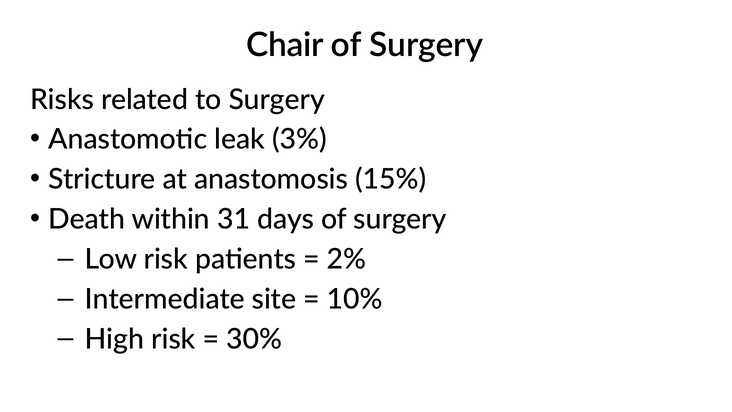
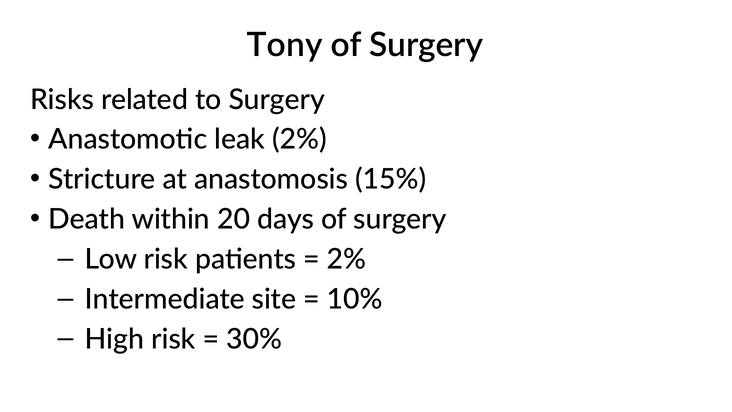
Chair: Chair -> Tony
leak 3%: 3% -> 2%
31: 31 -> 20
